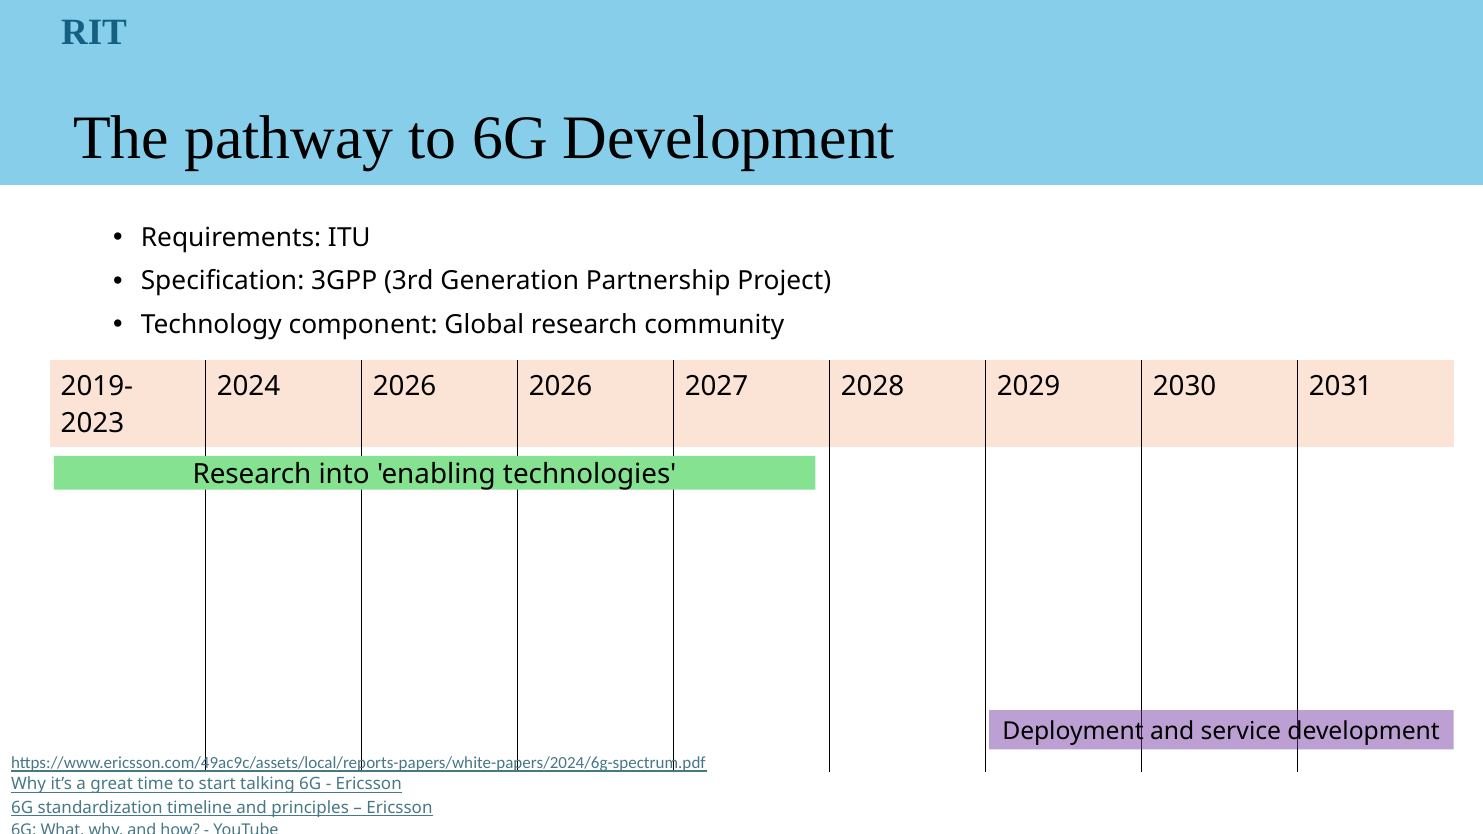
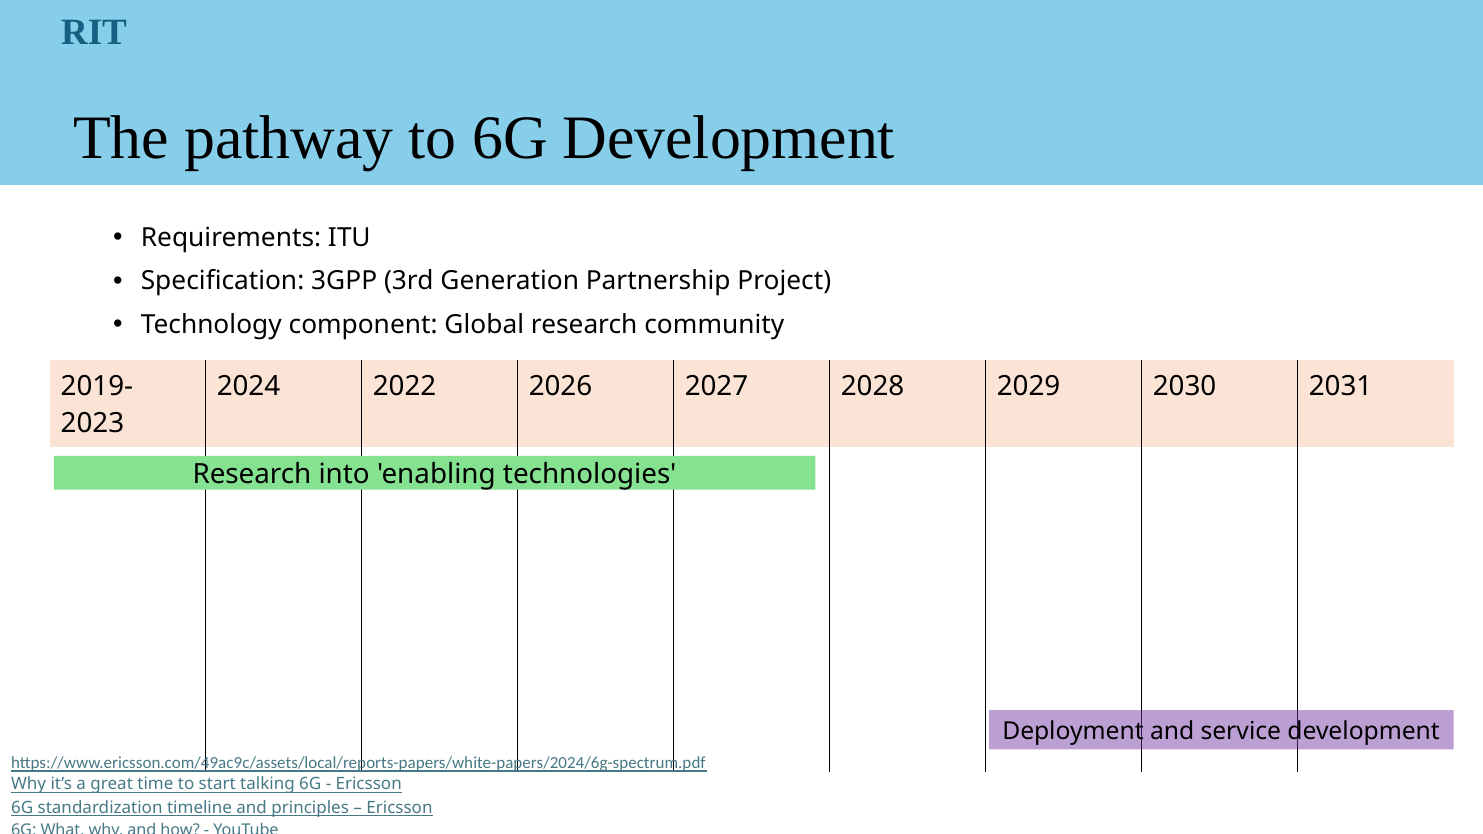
2024 2026: 2026 -> 2022
